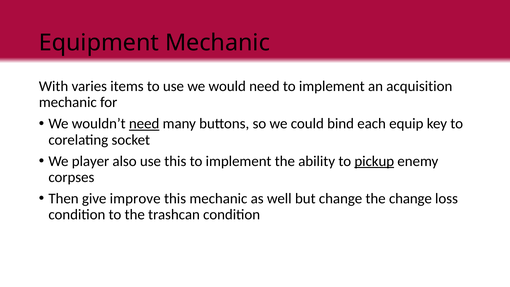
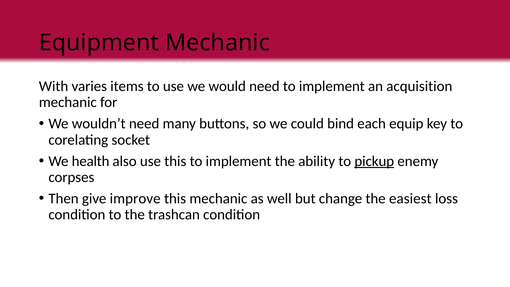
need at (144, 124) underline: present -> none
player: player -> health
the change: change -> easiest
